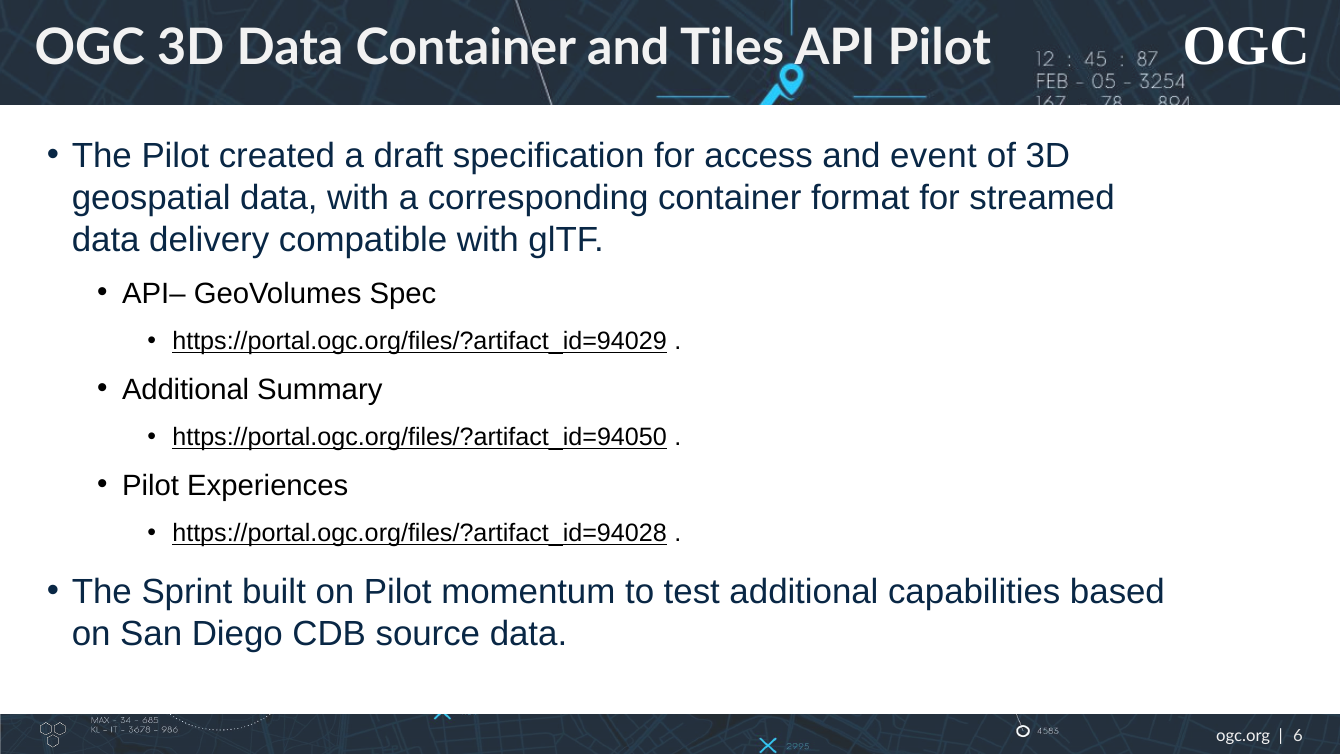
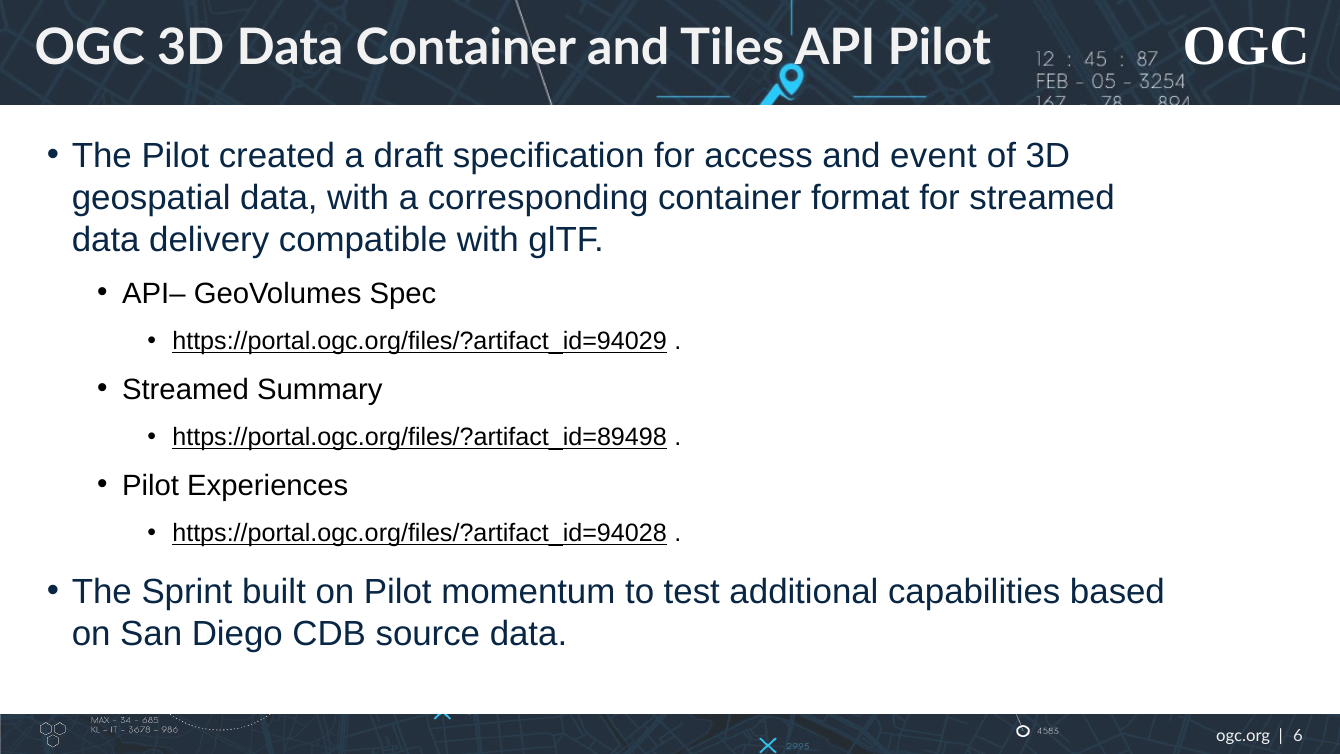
Additional at (186, 389): Additional -> Streamed
https://portal.ogc.org/files/?artifact_id=94050: https://portal.ogc.org/files/?artifact_id=94050 -> https://portal.ogc.org/files/?artifact_id=89498
